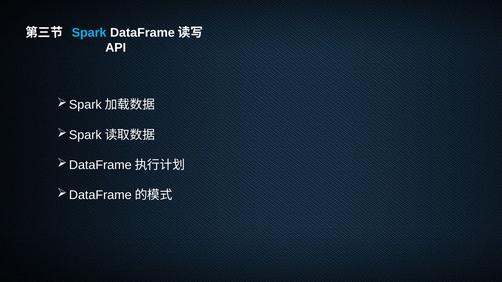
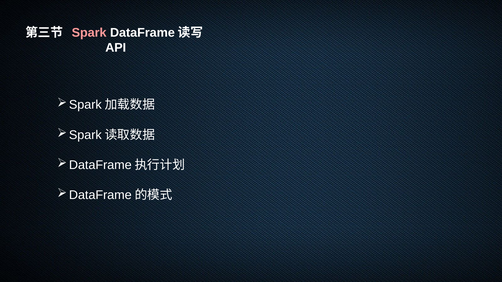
Spark colour: light blue -> pink
